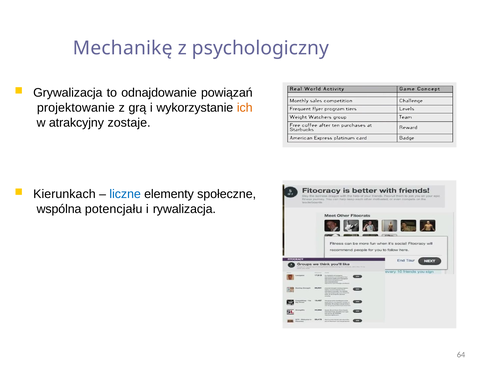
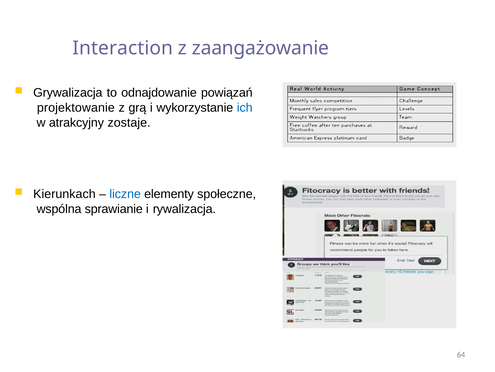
Mechanikę: Mechanikę -> Interaction
psychologiczny: psychologiczny -> zaangażowanie
ich colour: orange -> blue
potencjału: potencjału -> sprawianie
